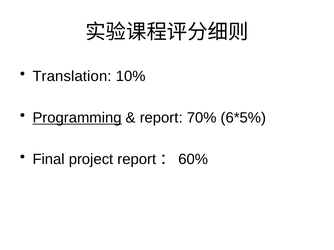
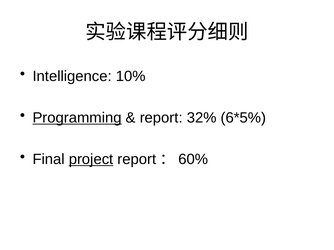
Translation: Translation -> Intelligence
70%: 70% -> 32%
project underline: none -> present
